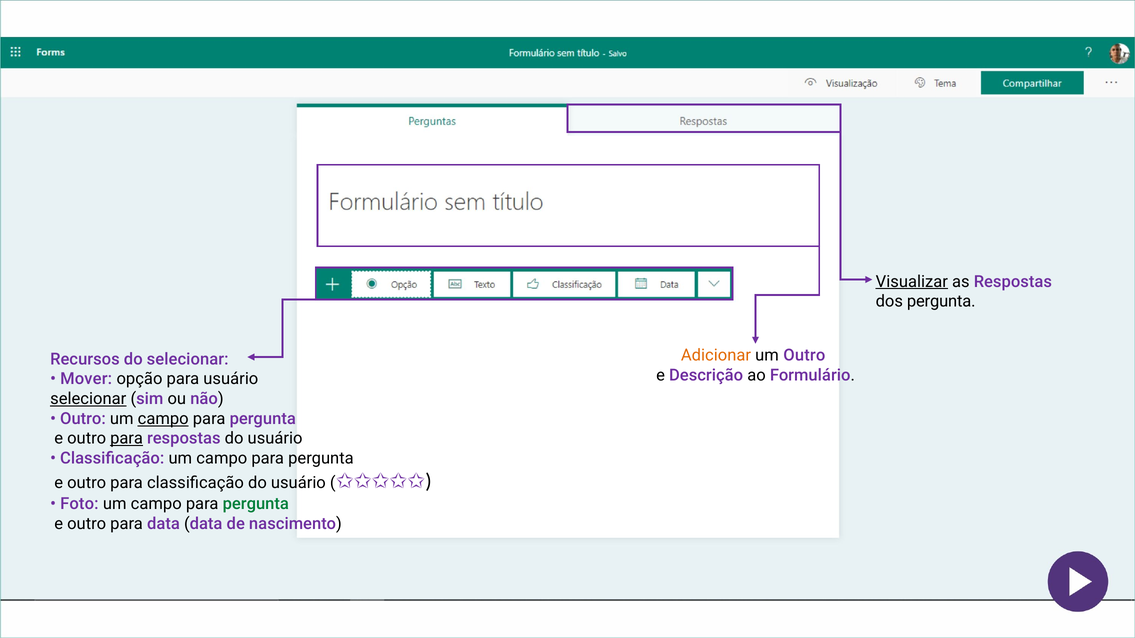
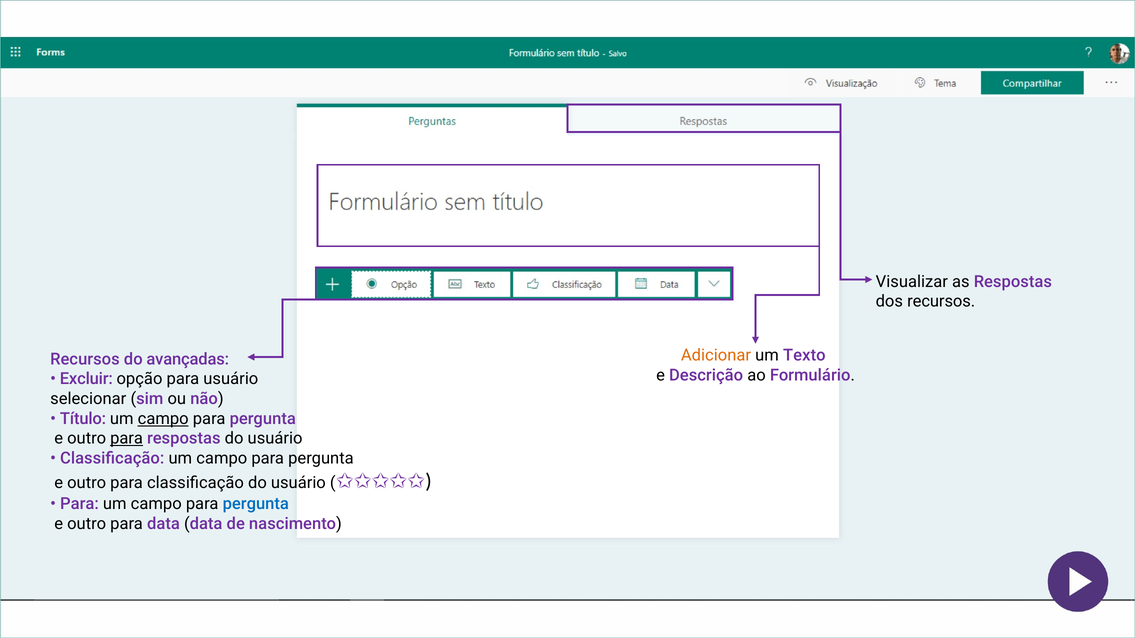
Visualizar underline: present -> none
dos pergunta: pergunta -> recursos
um Outro: Outro -> Texto
do selecionar: selecionar -> avançadas
Mover: Mover -> Excluir
selecionar at (88, 399) underline: present -> none
Outro at (83, 419): Outro -> Título
Foto at (79, 504): Foto -> Para
pergunta at (256, 504) colour: green -> blue
